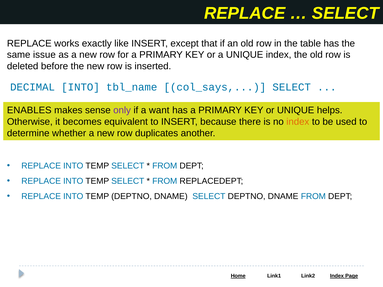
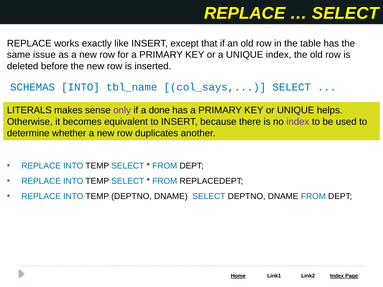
DECIMAL: DECIMAL -> SCHEMAS
ENABLES: ENABLES -> LITERALS
want: want -> done
index at (298, 122) colour: orange -> purple
